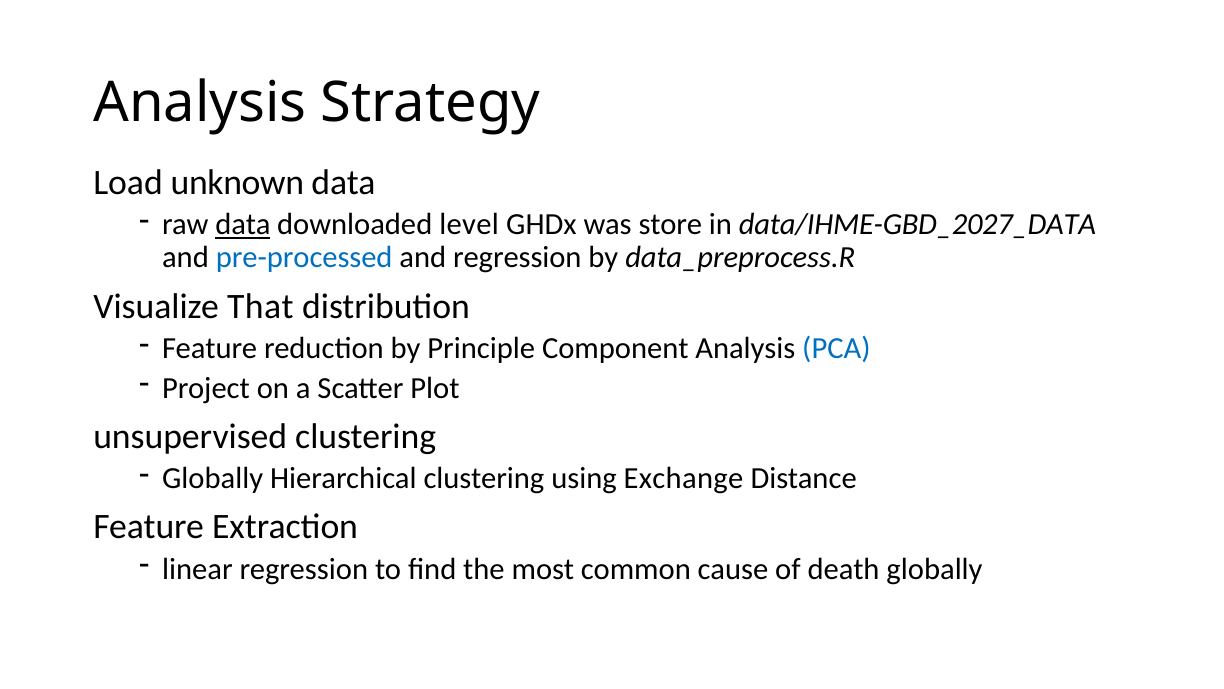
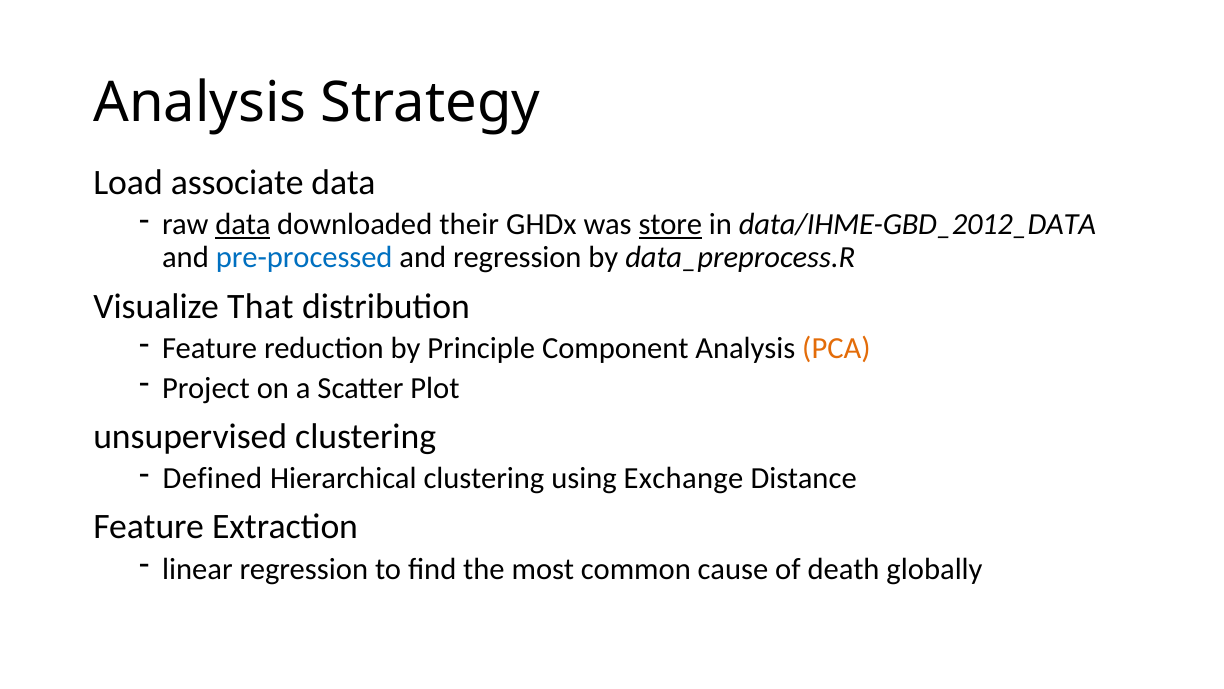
unknown: unknown -> associate
level: level -> their
store underline: none -> present
data/IHME-GBD_2027_DATA: data/IHME-GBD_2027_DATA -> data/IHME-GBD_2012_DATA
PCA colour: blue -> orange
Globally at (213, 478): Globally -> Defined
